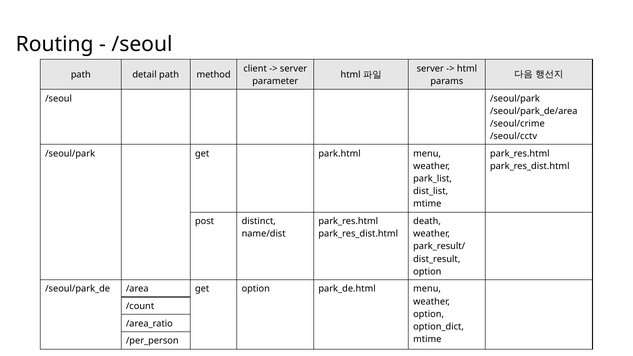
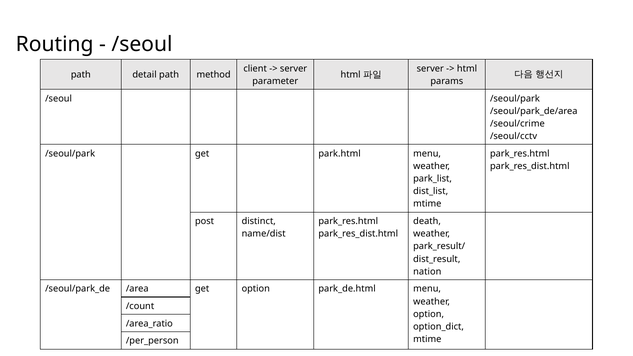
option at (427, 272): option -> nation
